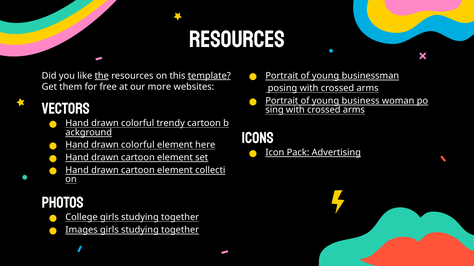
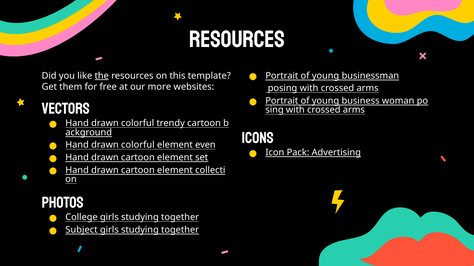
template underline: present -> none
here: here -> even
Images: Images -> Subject
